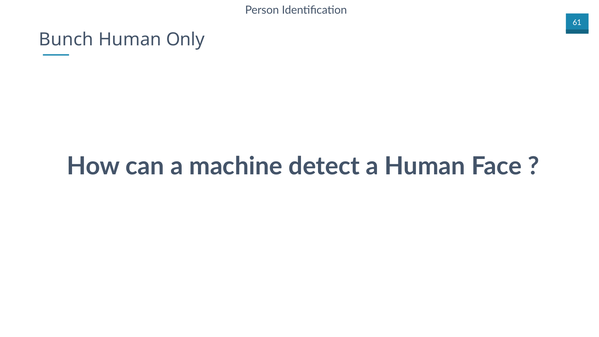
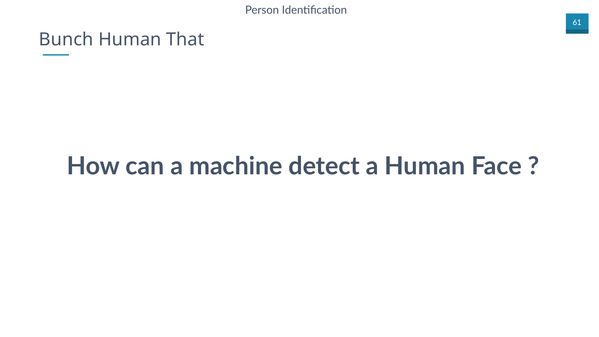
Only: Only -> That
